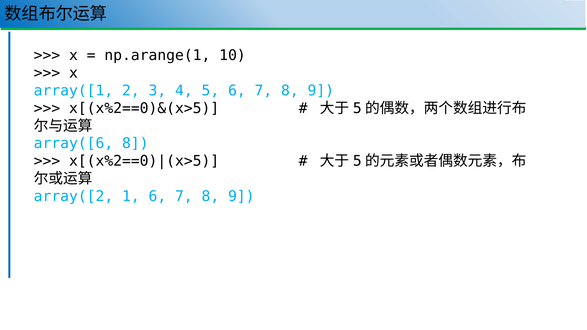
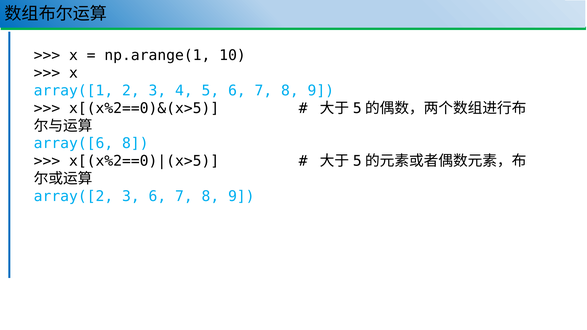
array([2 1: 1 -> 3
